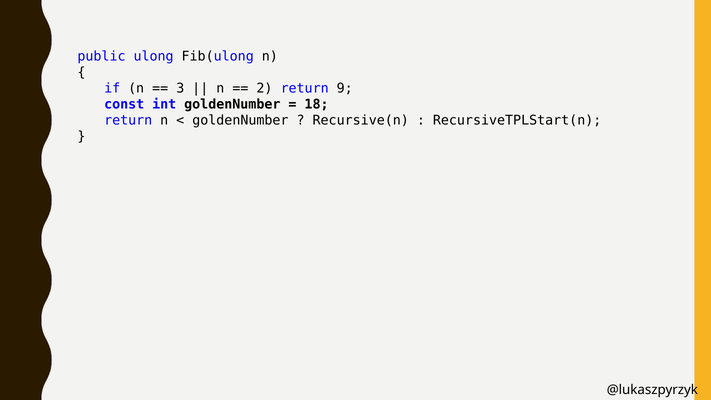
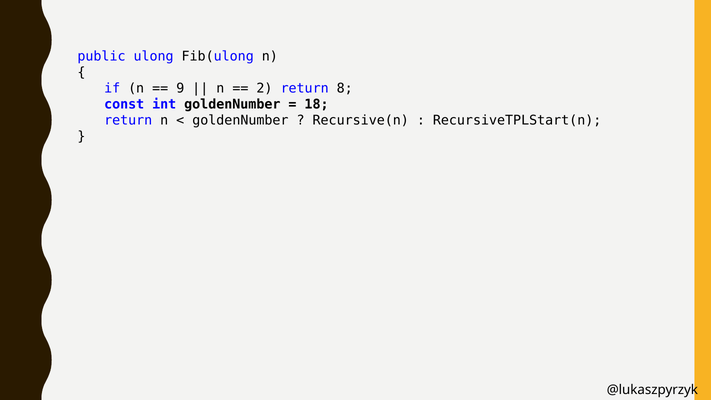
3: 3 -> 9
9: 9 -> 8
